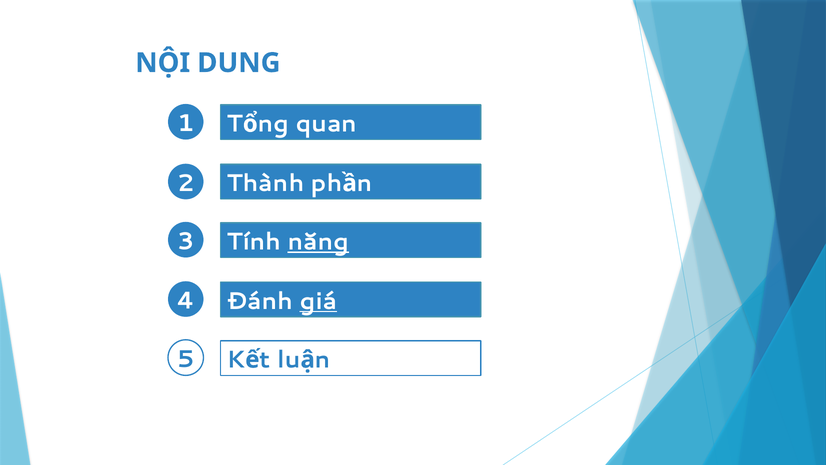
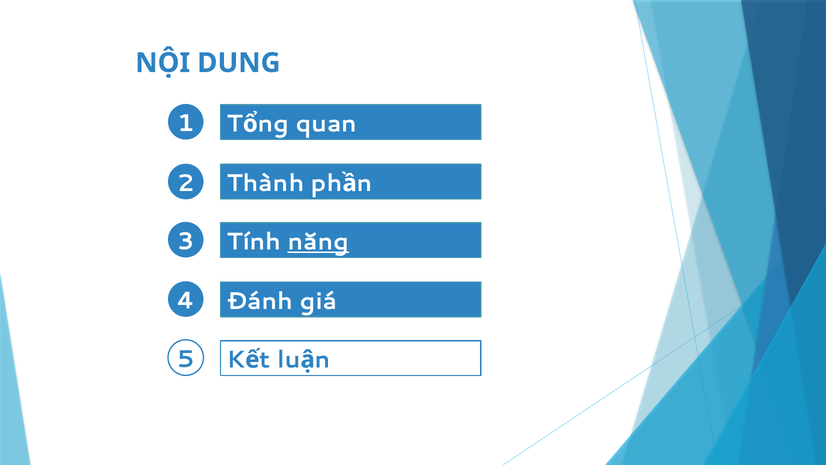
giá underline: present -> none
